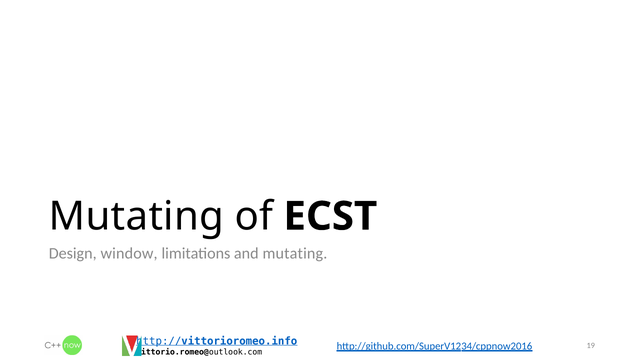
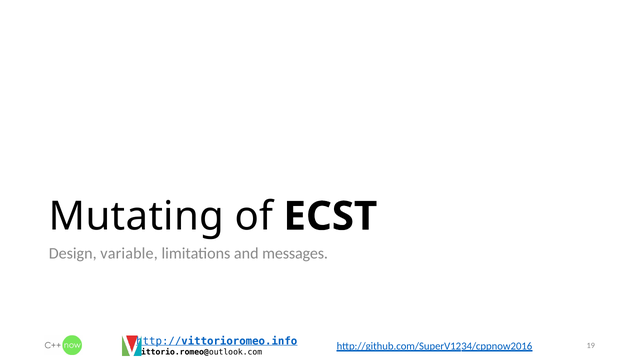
window: window -> variable
and mutating: mutating -> messages
